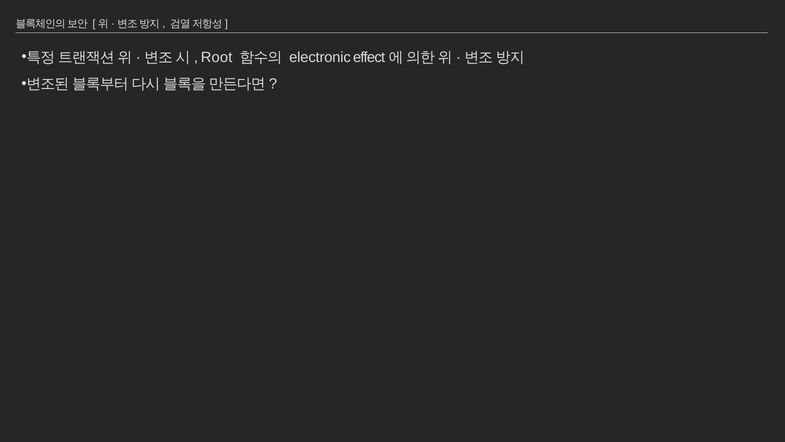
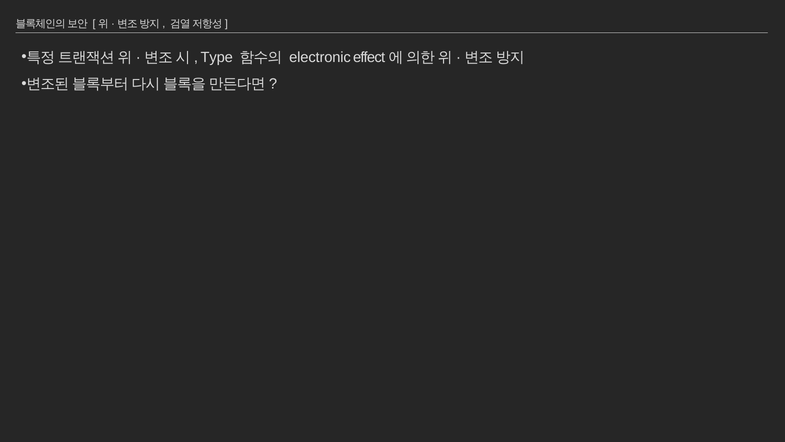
Root: Root -> Type
